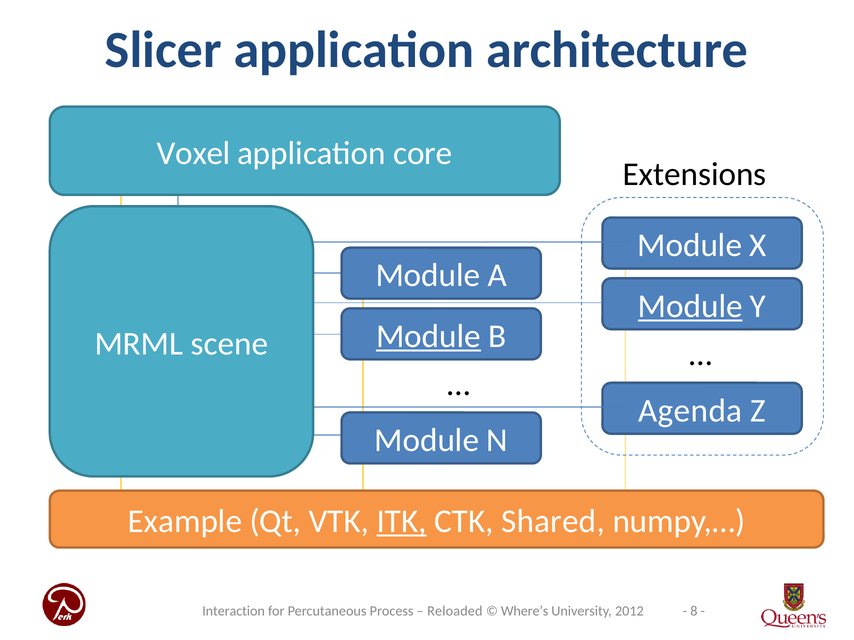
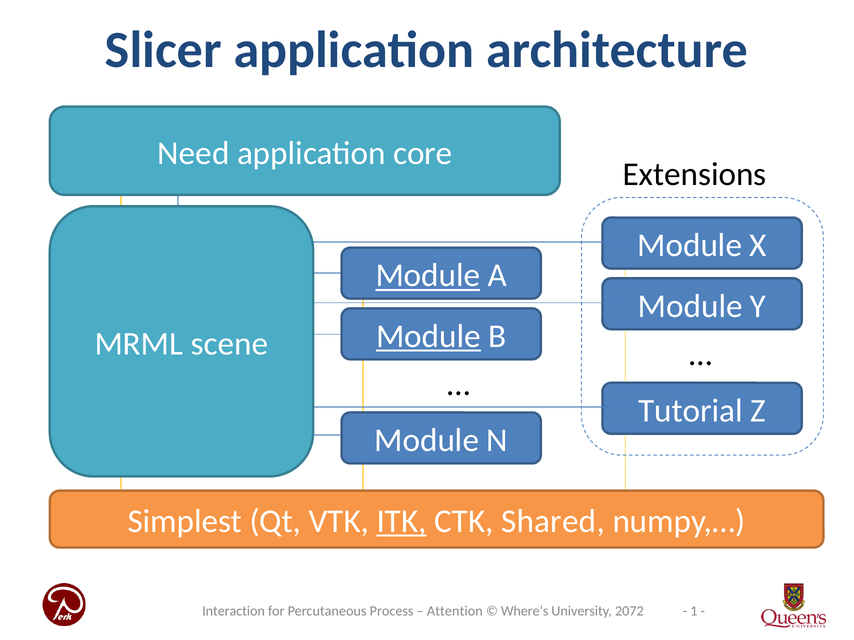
Voxel: Voxel -> Need
Module at (428, 276) underline: none -> present
Module at (690, 306) underline: present -> none
Agenda: Agenda -> Tutorial
Example: Example -> Simplest
8: 8 -> 1
Reloaded: Reloaded -> Attention
2012: 2012 -> 2072
